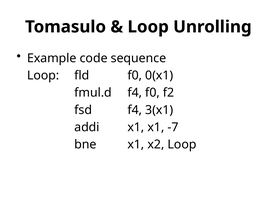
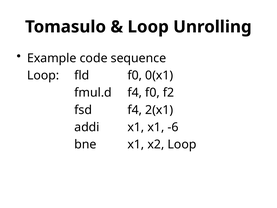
3(x1: 3(x1 -> 2(x1
-7: -7 -> -6
